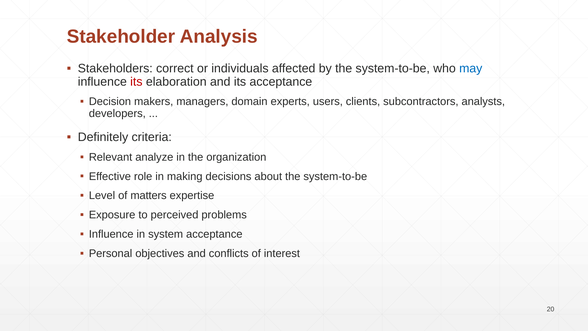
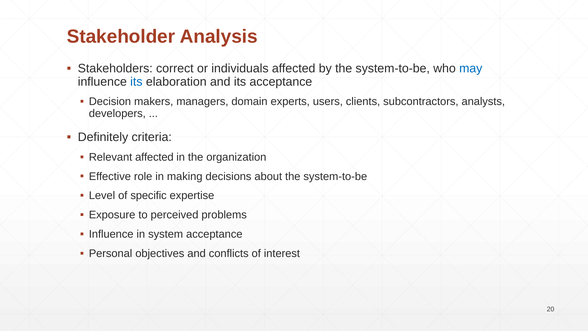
its at (136, 82) colour: red -> blue
Relevant analyze: analyze -> affected
matters: matters -> specific
